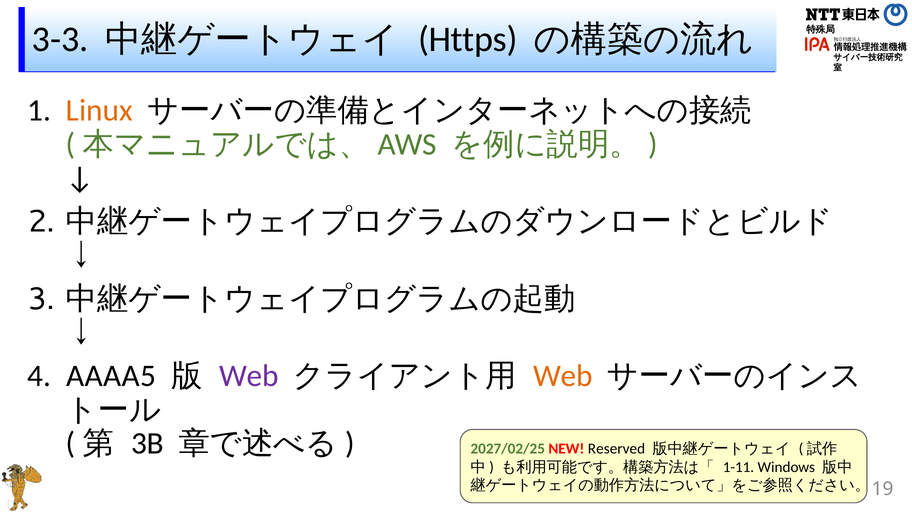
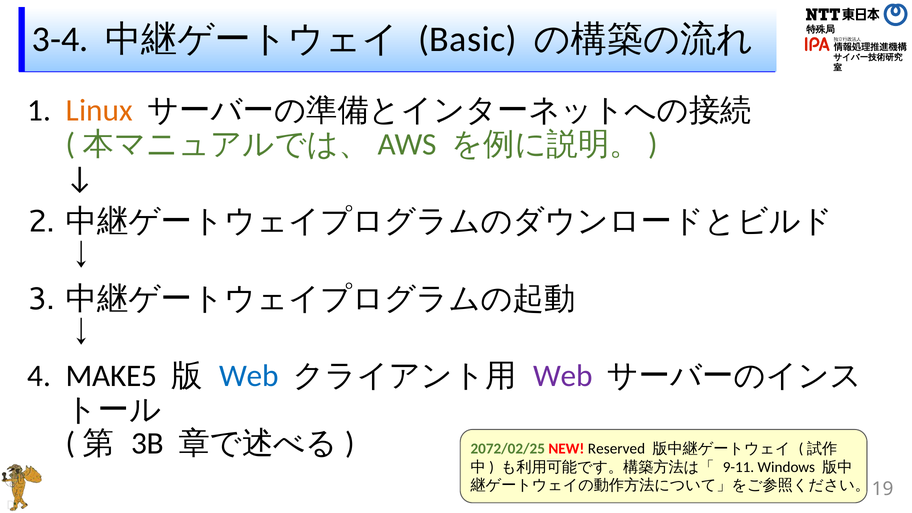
3-3: 3-3 -> 3-4
Https: Https -> Basic
AAAA5: AAAA5 -> MAKE5
Web at (249, 376) colour: purple -> blue
Web at (563, 376) colour: orange -> purple
2027/02/25: 2027/02/25 -> 2072/02/25
1-11: 1-11 -> 9-11
